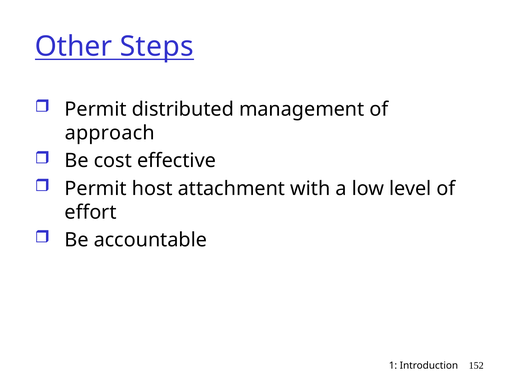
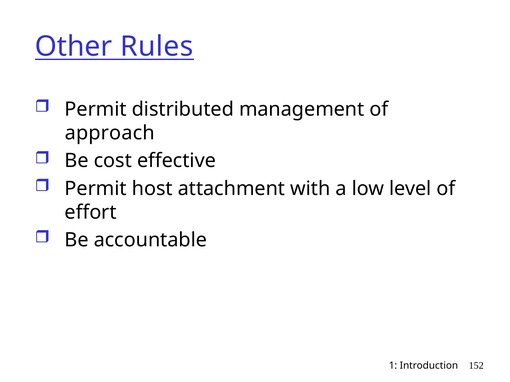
Steps: Steps -> Rules
